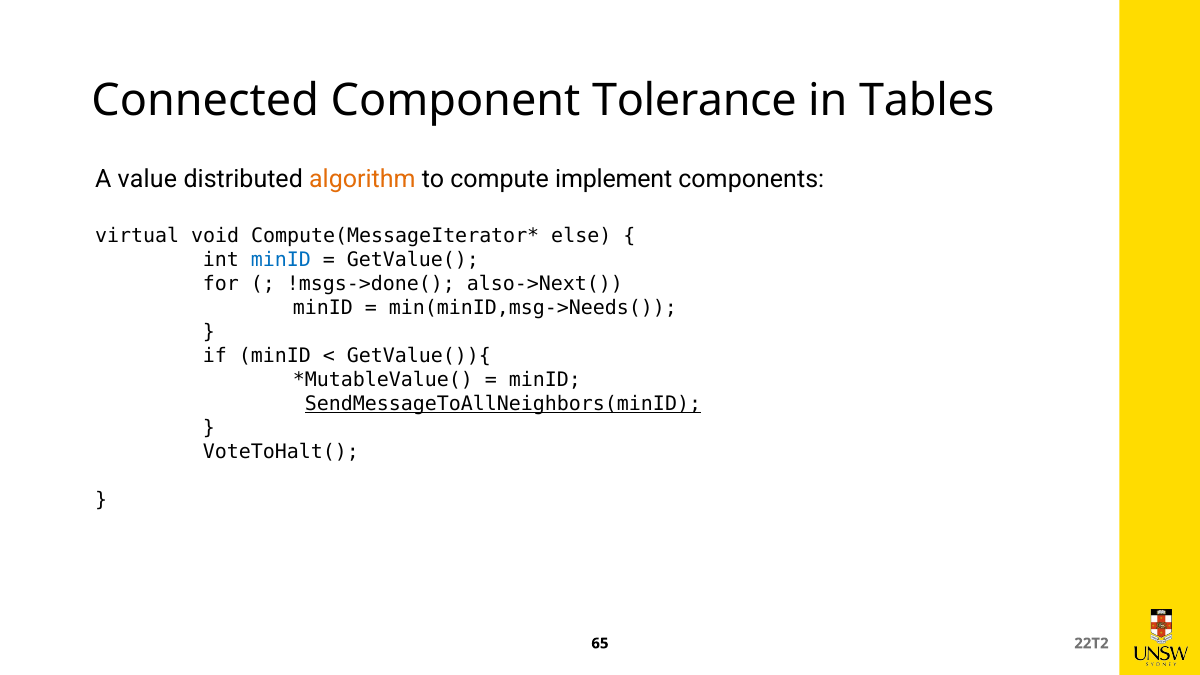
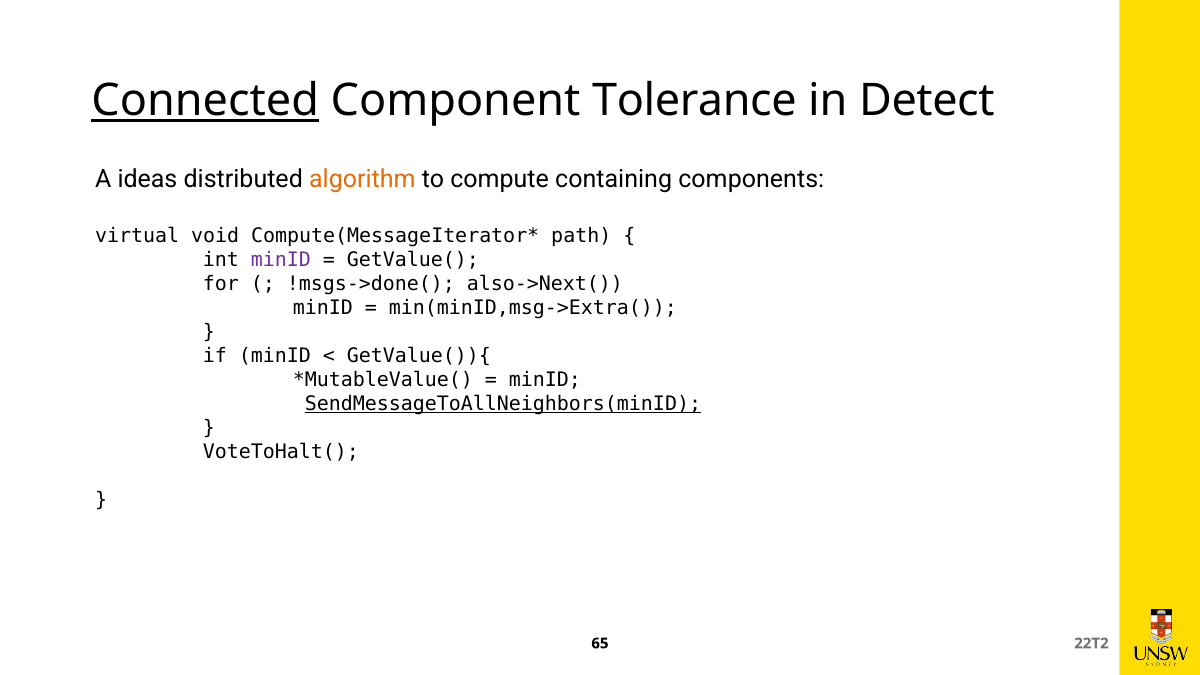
Connected underline: none -> present
Tables: Tables -> Detect
value: value -> ideas
implement: implement -> containing
else: else -> path
minID at (281, 260) colour: blue -> purple
min(minID,msg->Needs(: min(minID,msg->Needs( -> min(minID,msg->Extra(
